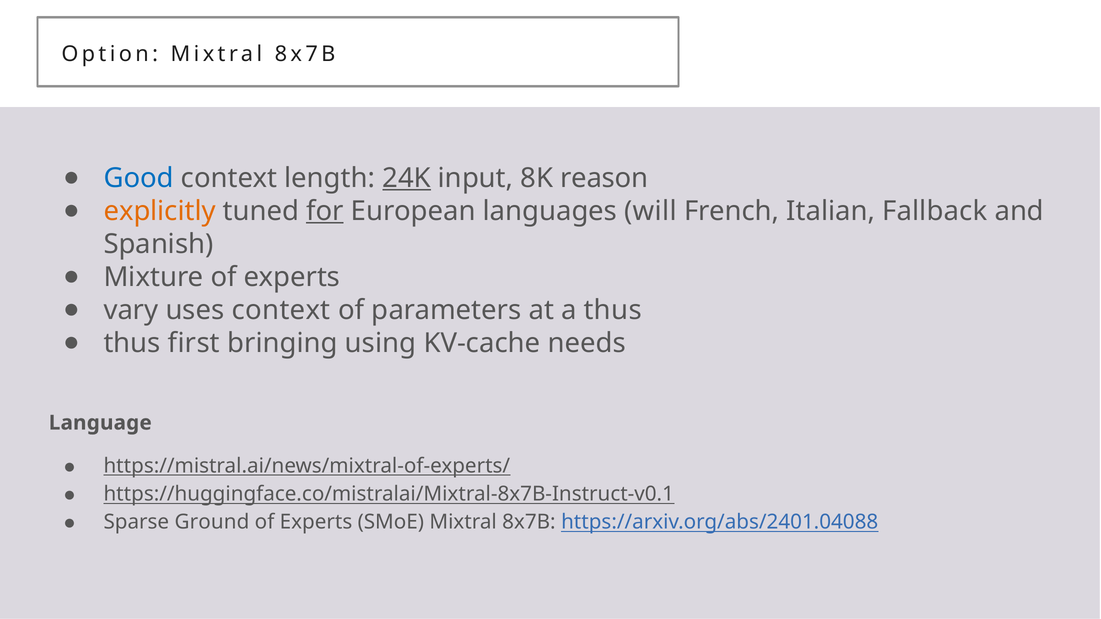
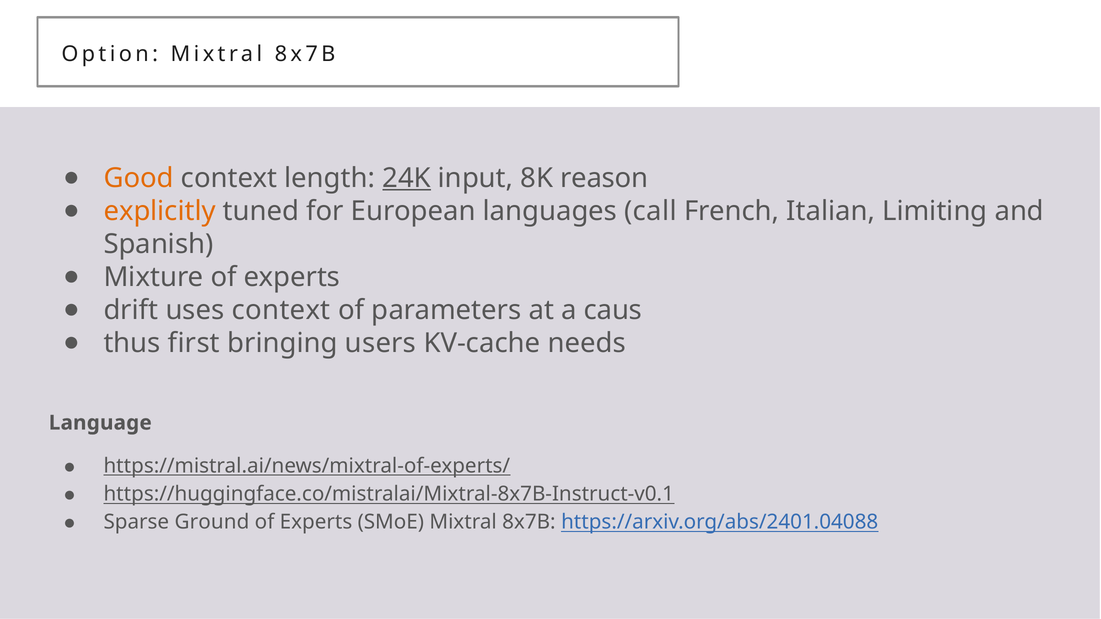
Good colour: blue -> orange
for underline: present -> none
will: will -> call
Fallback: Fallback -> Limiting
vary: vary -> drift
a thus: thus -> caus
using: using -> users
